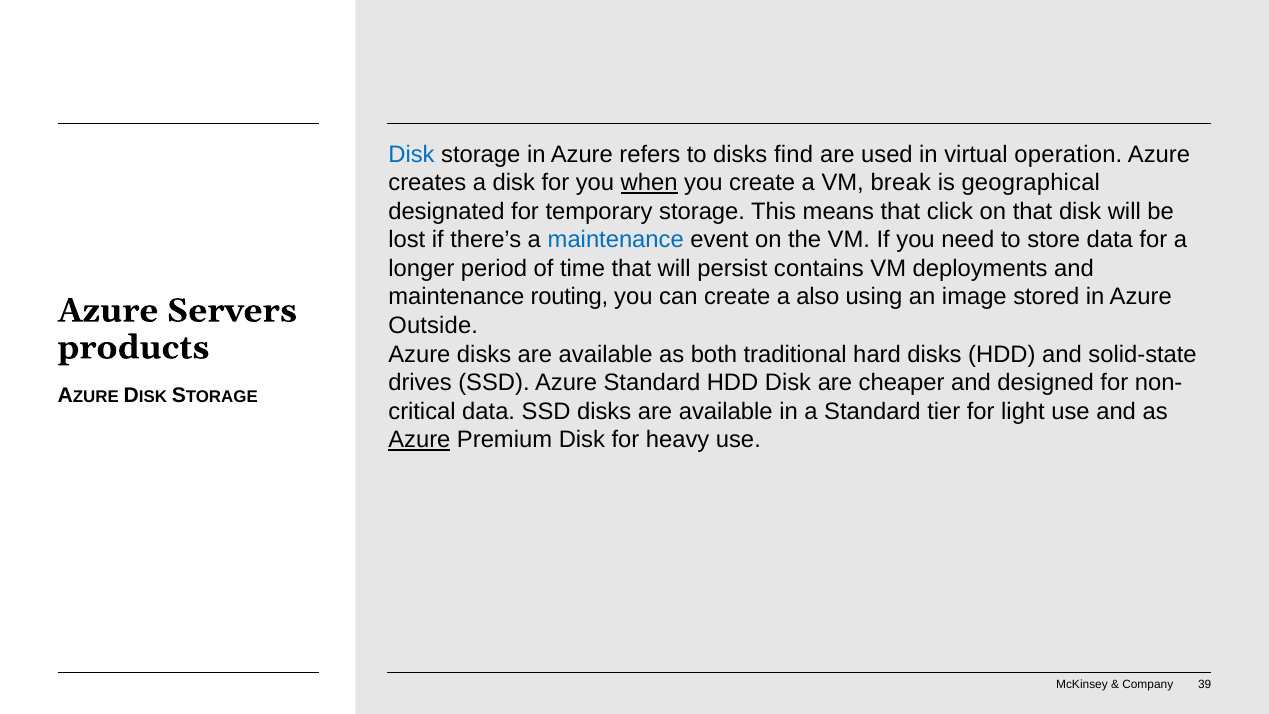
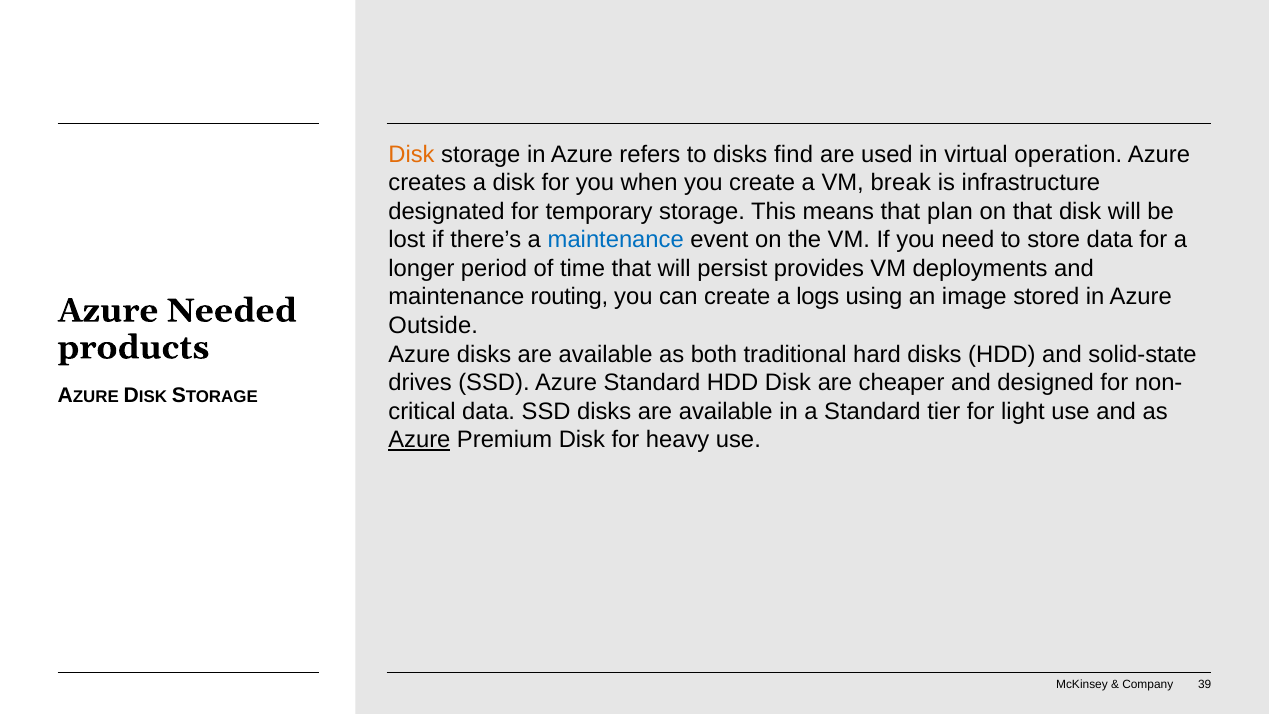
Disk at (411, 154) colour: blue -> orange
when underline: present -> none
geographical: geographical -> infrastructure
click: click -> plan
contains: contains -> provides
also: also -> logs
Servers: Servers -> Needed
